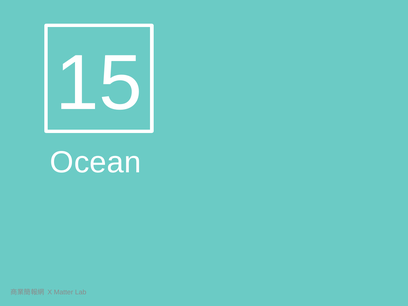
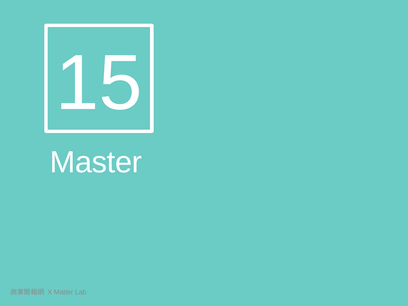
Ocean: Ocean -> Master
